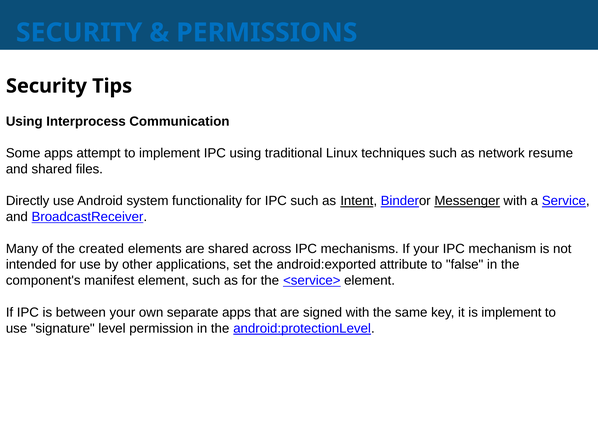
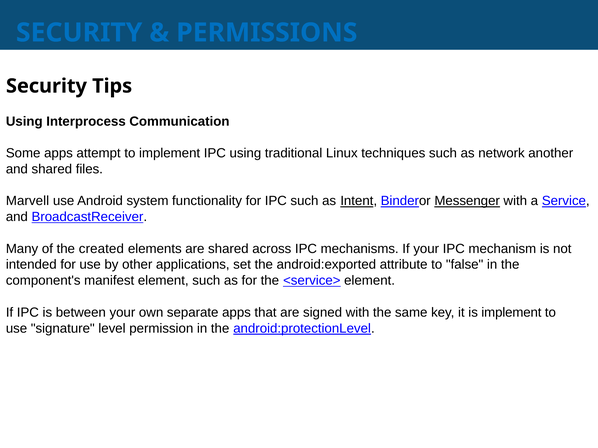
resume: resume -> another
Directly: Directly -> Marvell
